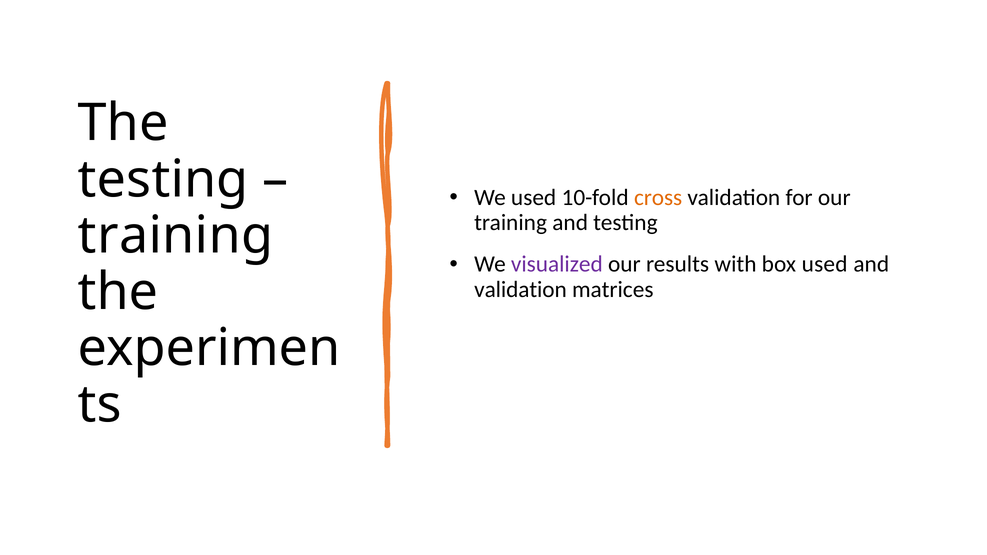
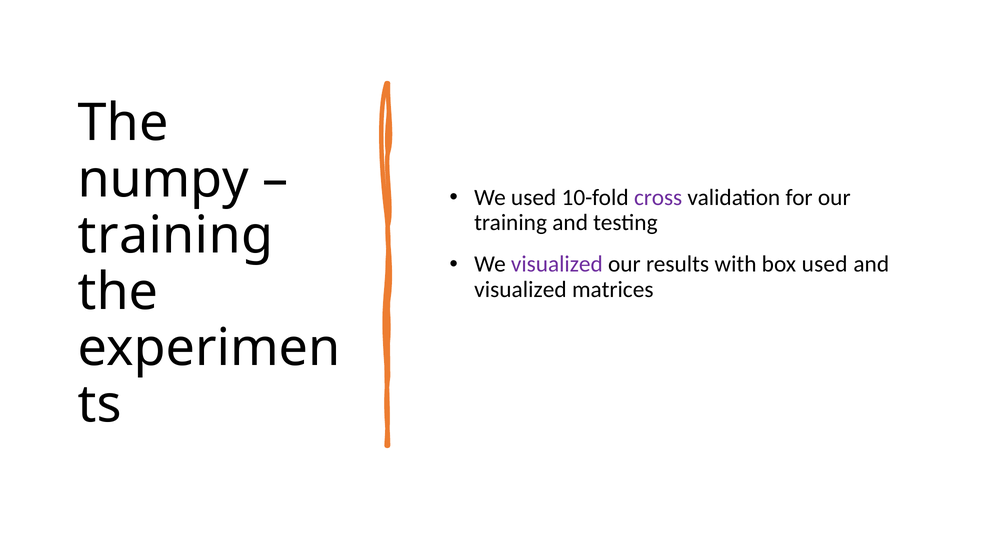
testing at (163, 179): testing -> numpy
cross colour: orange -> purple
validation at (520, 290): validation -> visualized
